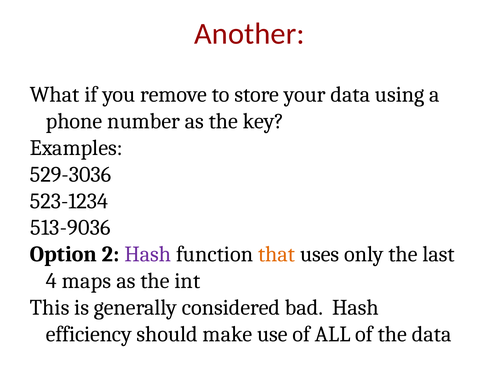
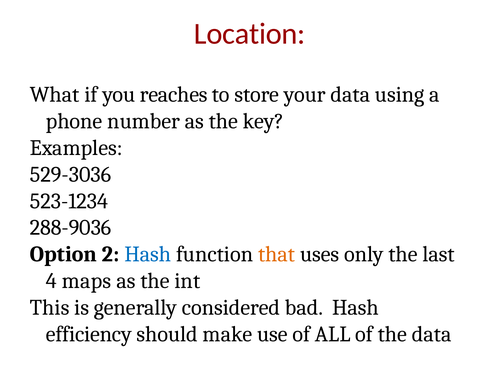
Another: Another -> Location
remove: remove -> reaches
513-9036: 513-9036 -> 288-9036
Hash at (148, 254) colour: purple -> blue
